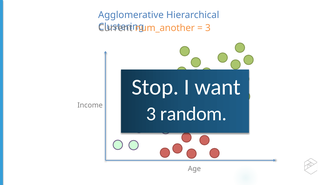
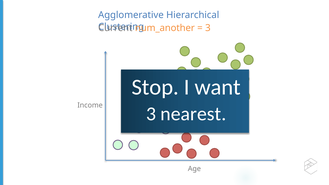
random: random -> nearest
